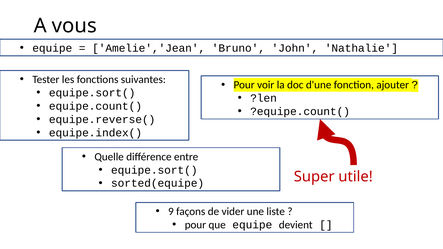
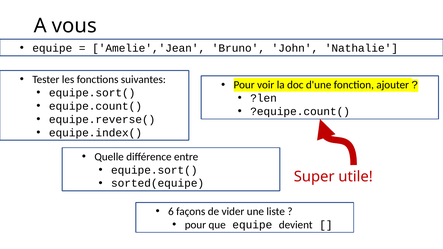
9: 9 -> 6
